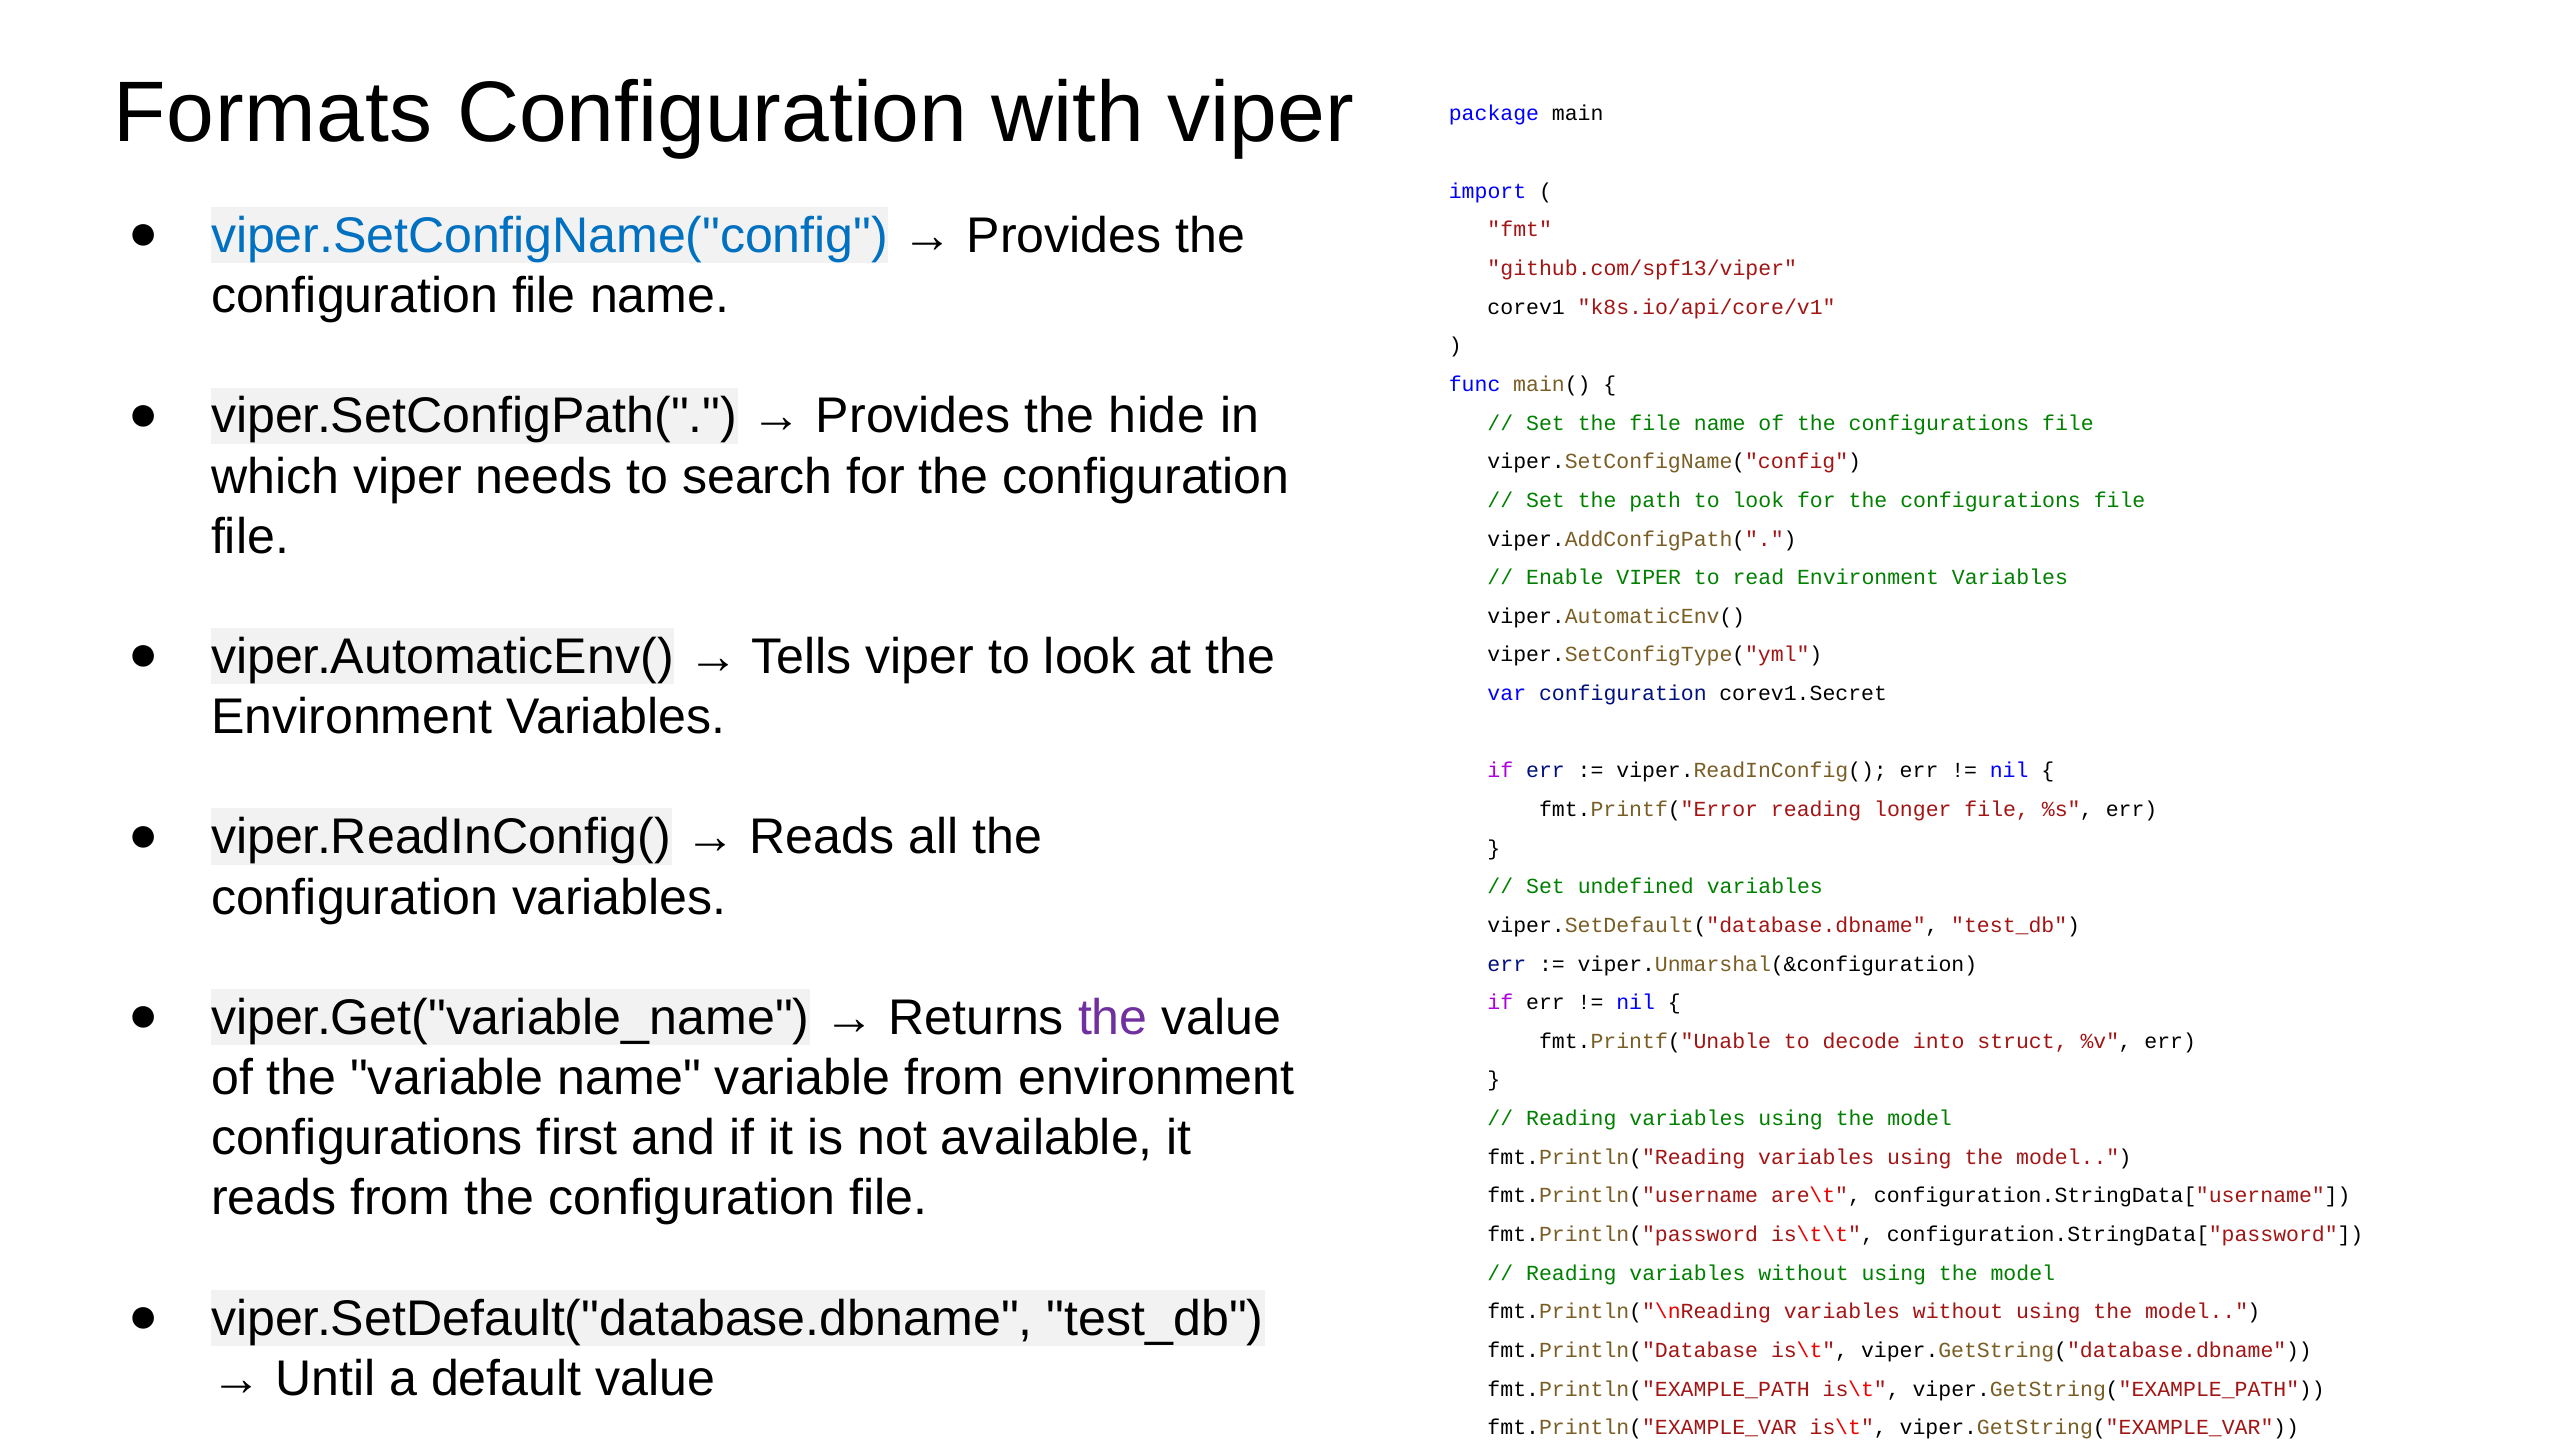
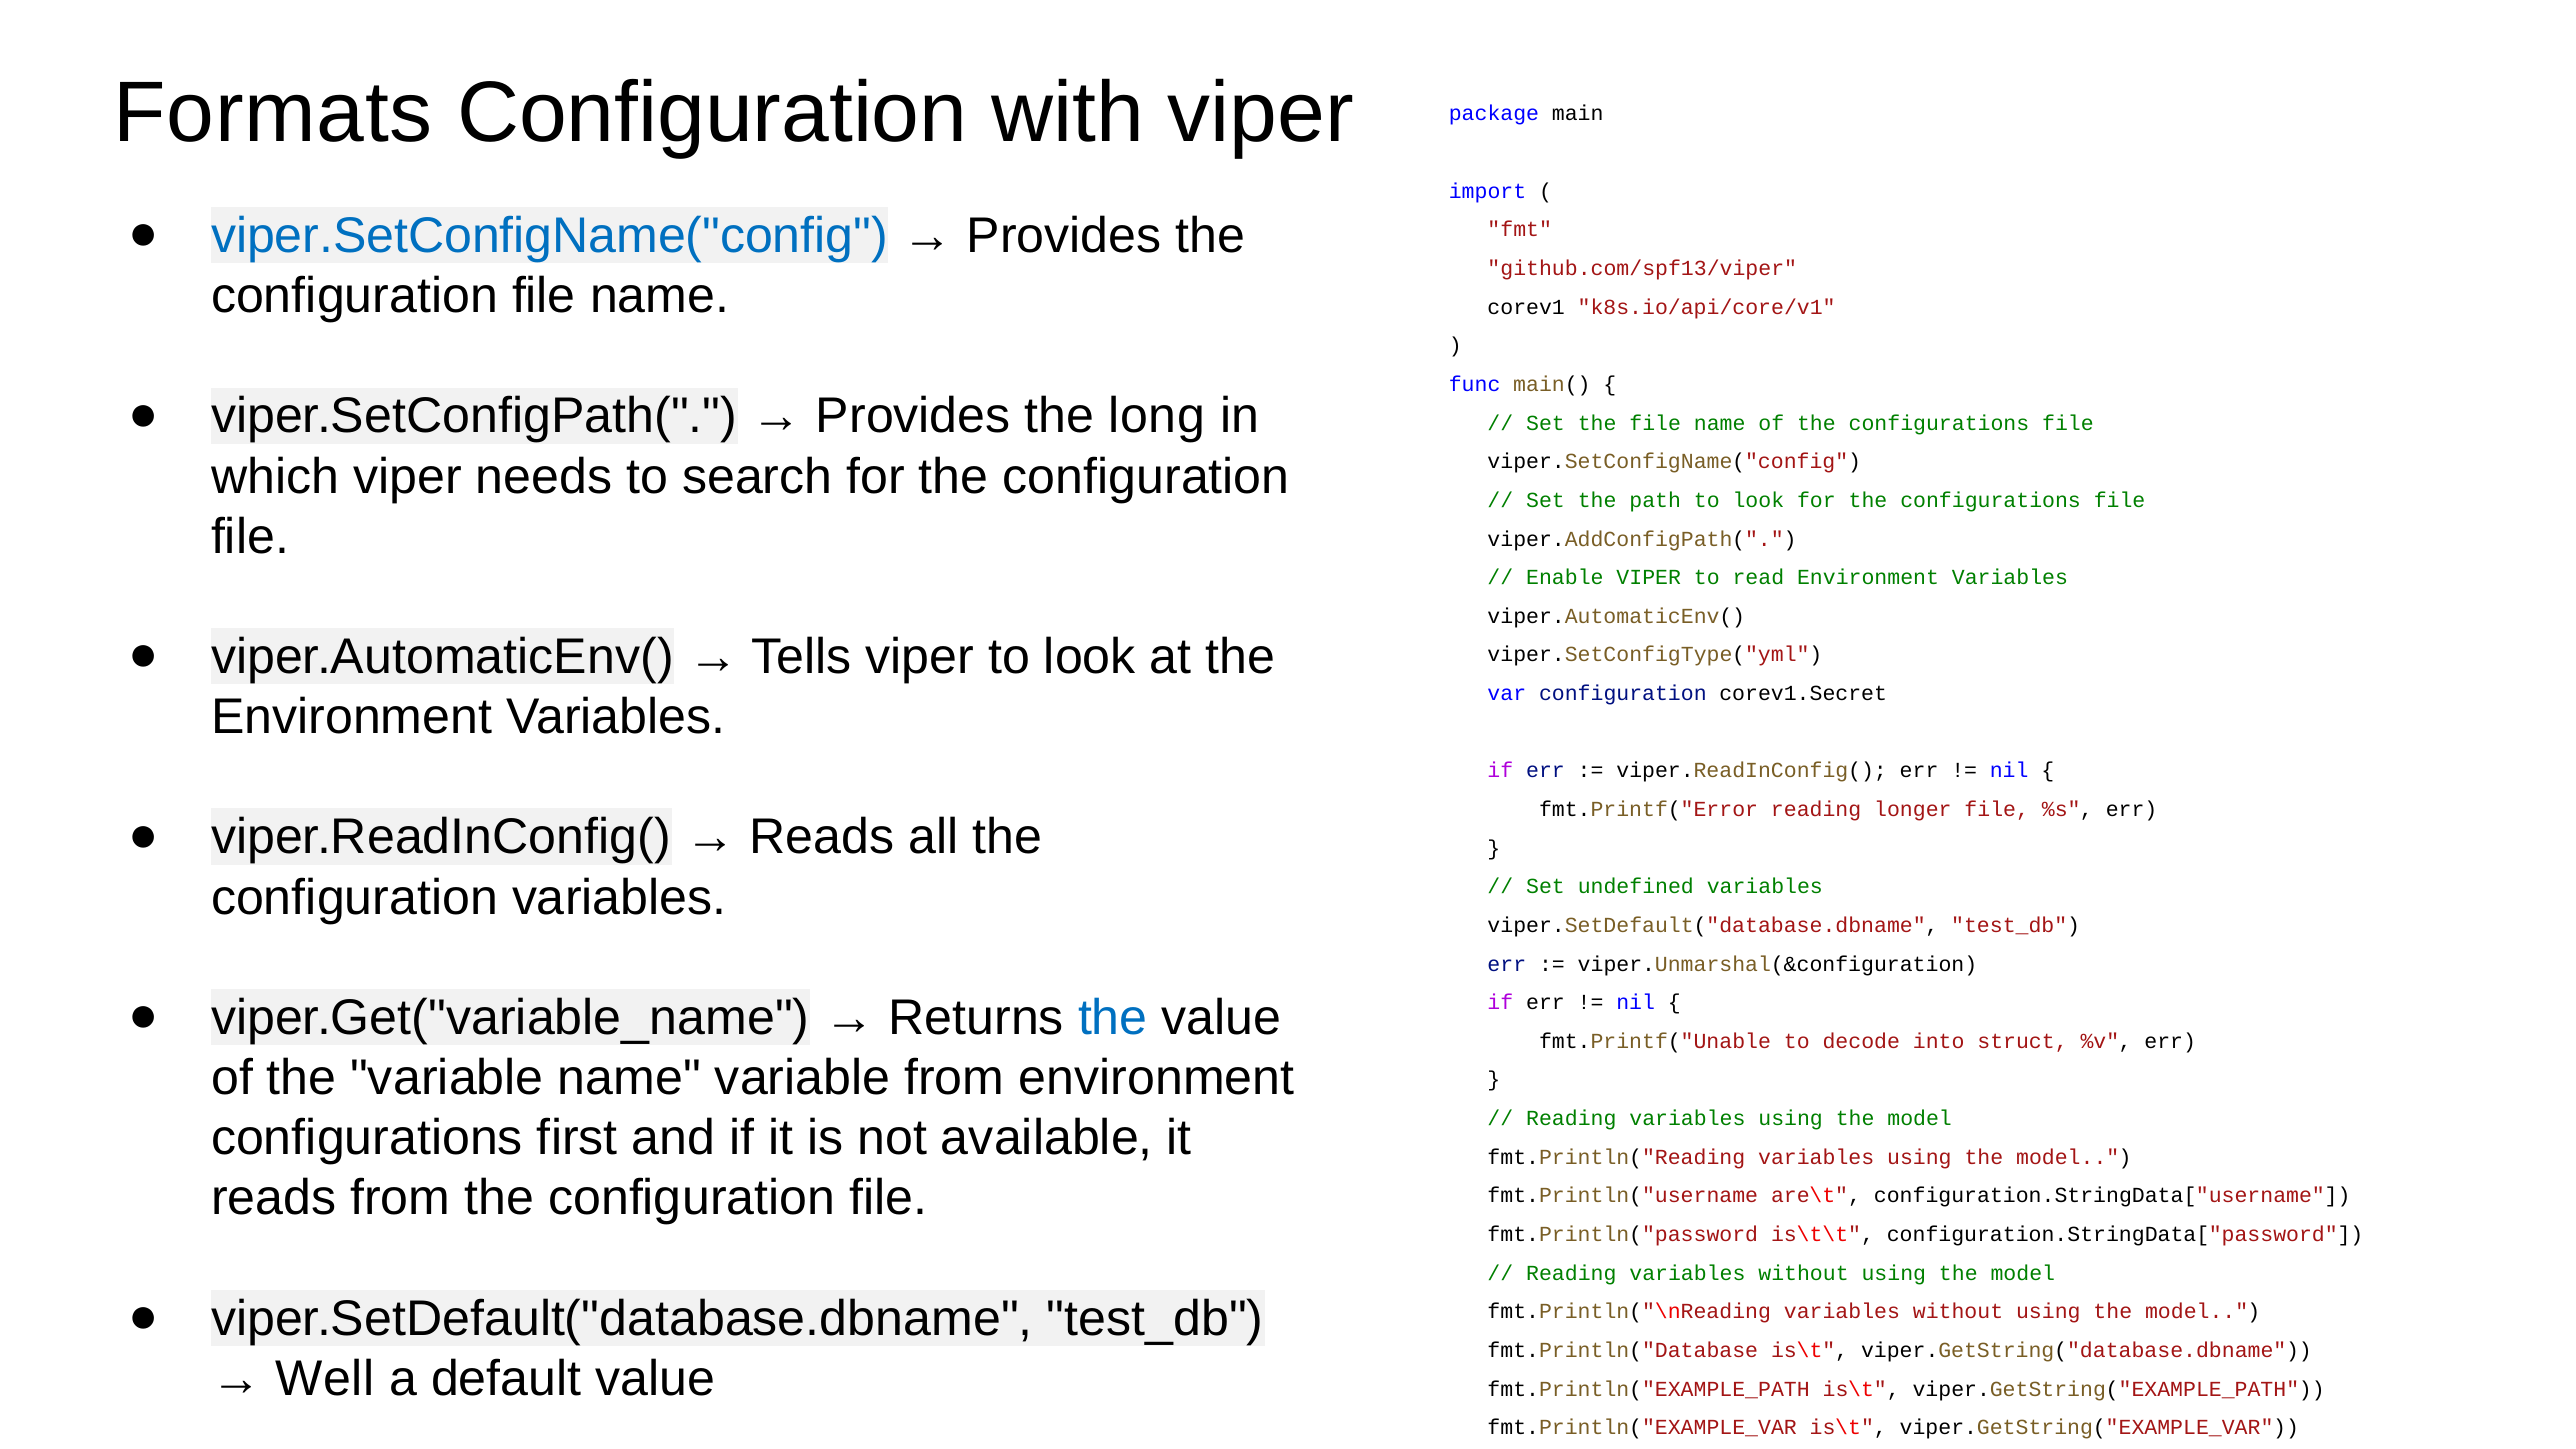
hide: hide -> long
the at (1113, 1018) colour: purple -> blue
Until: Until -> Well
